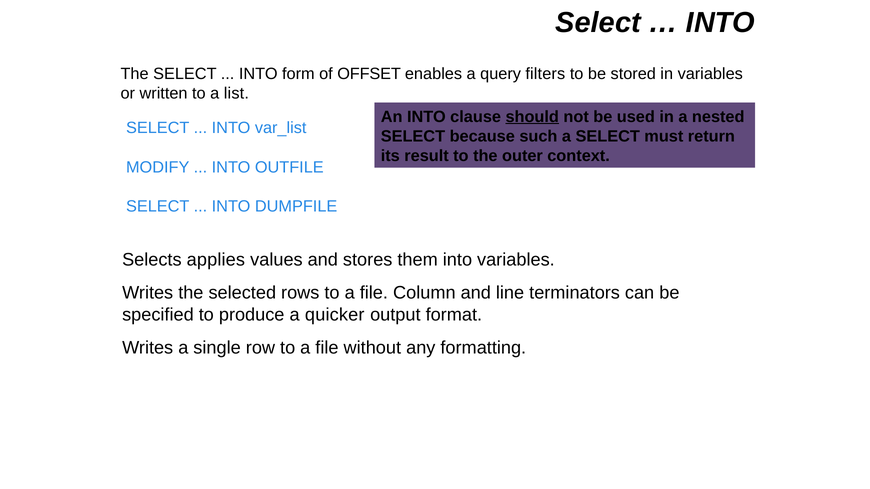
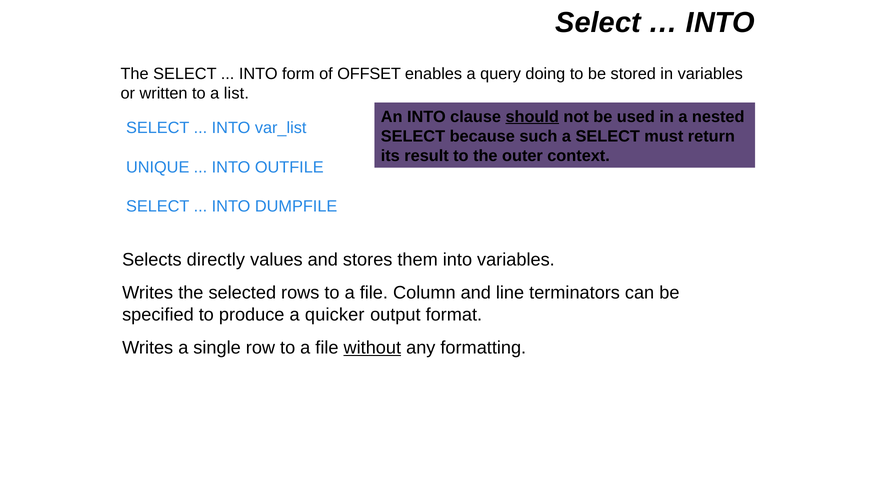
filters: filters -> doing
MODIFY: MODIFY -> UNIQUE
applies: applies -> directly
without underline: none -> present
